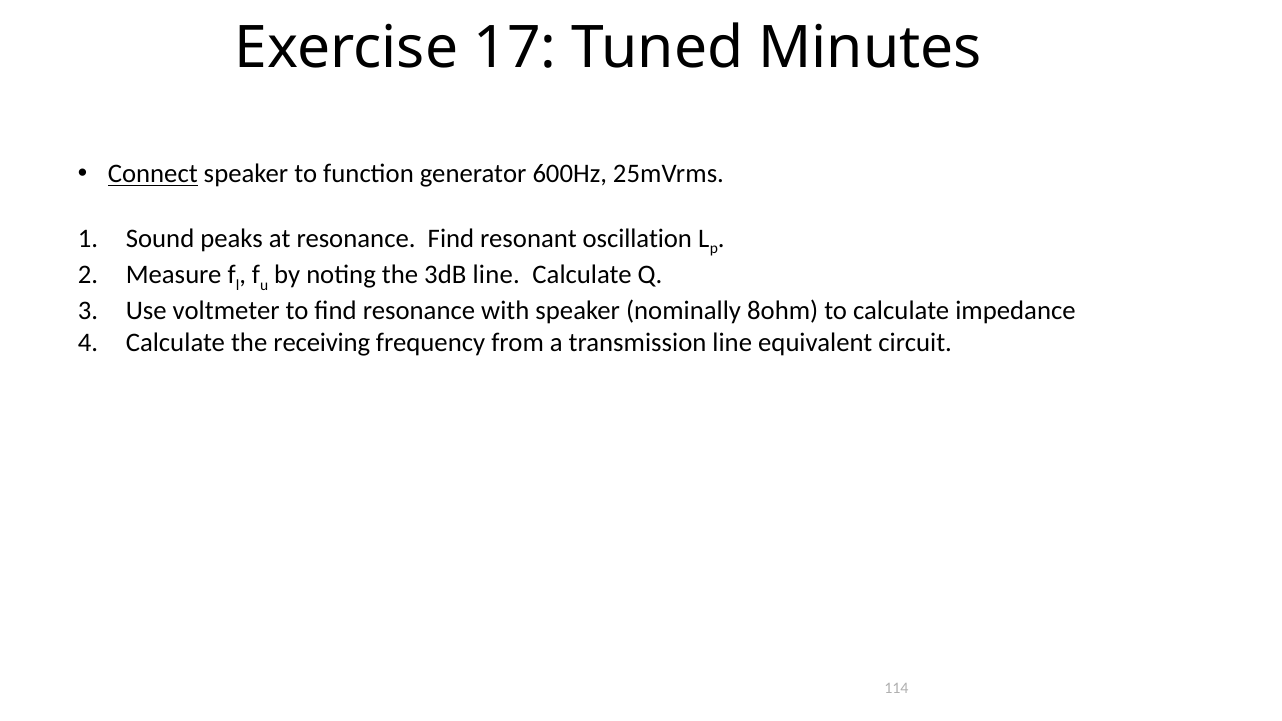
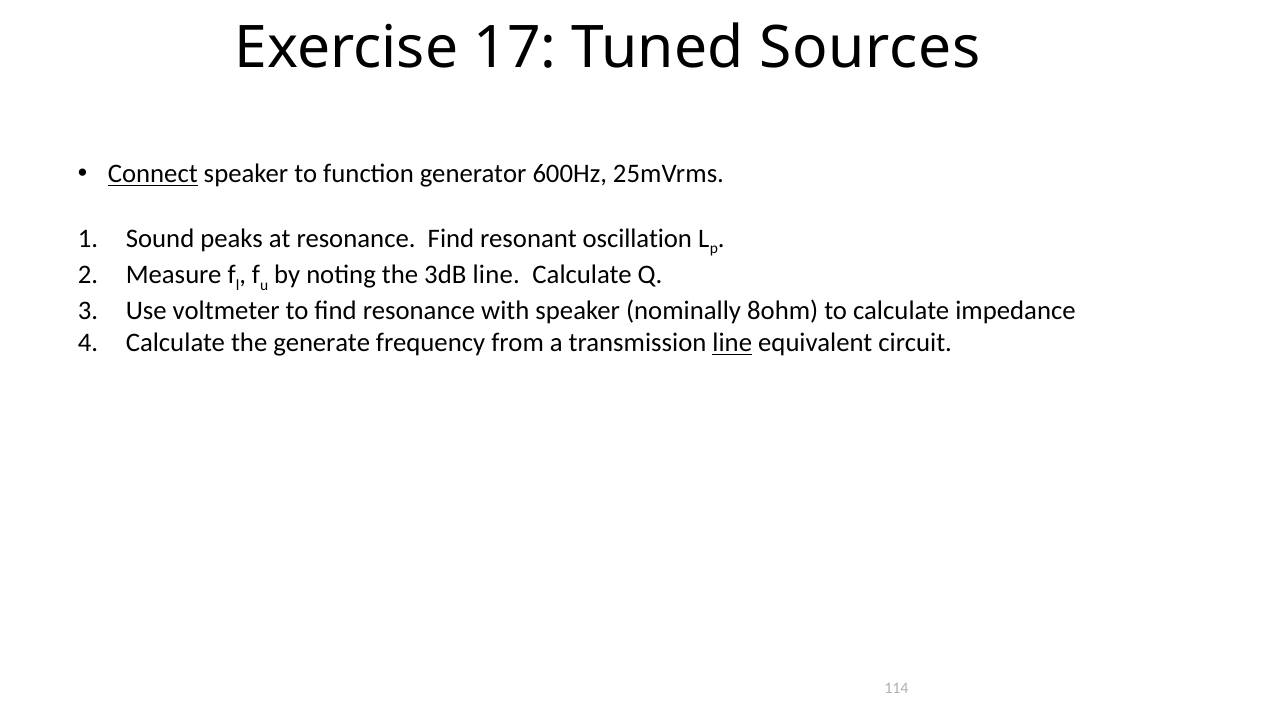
Minutes: Minutes -> Sources
receiving: receiving -> generate
line at (732, 343) underline: none -> present
